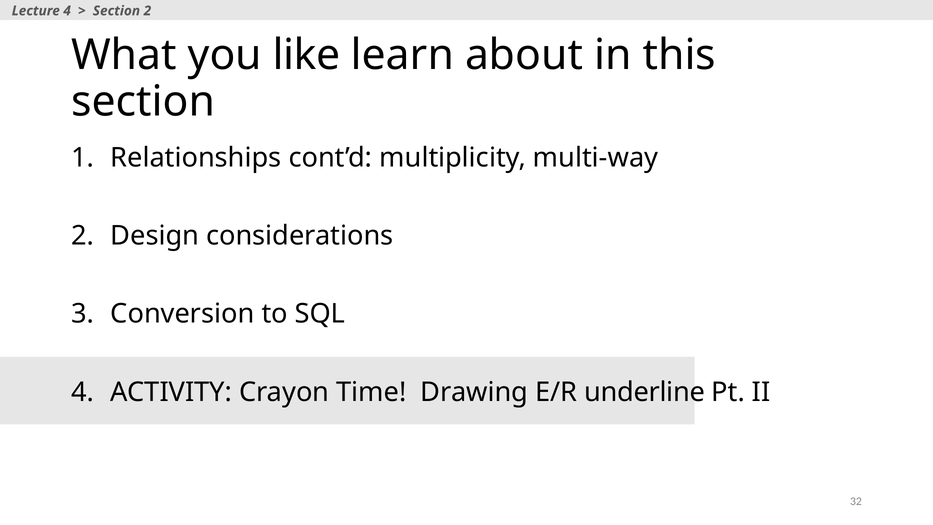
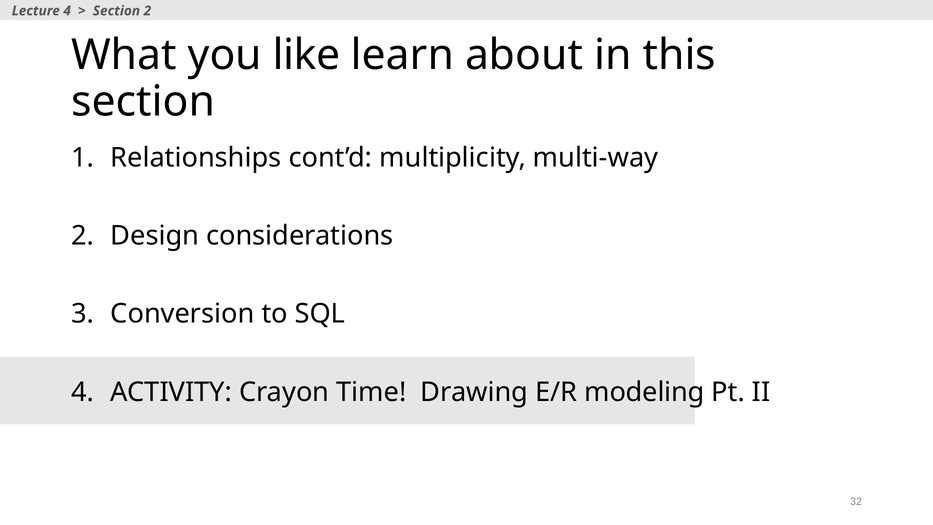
underline: underline -> modeling
